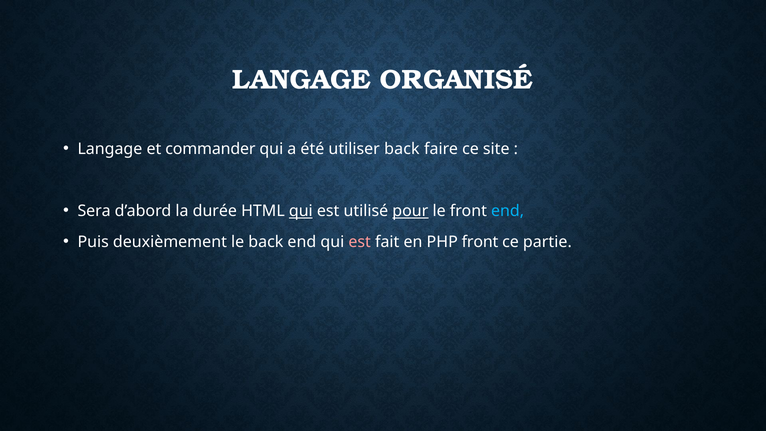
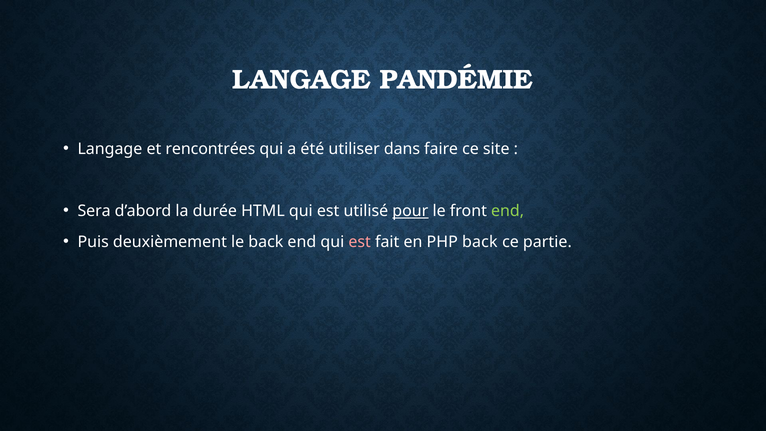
ORGANISÉ: ORGANISÉ -> PANDÉMIE
commander: commander -> rencontrées
utiliser back: back -> dans
qui at (301, 211) underline: present -> none
end at (508, 211) colour: light blue -> light green
PHP front: front -> back
